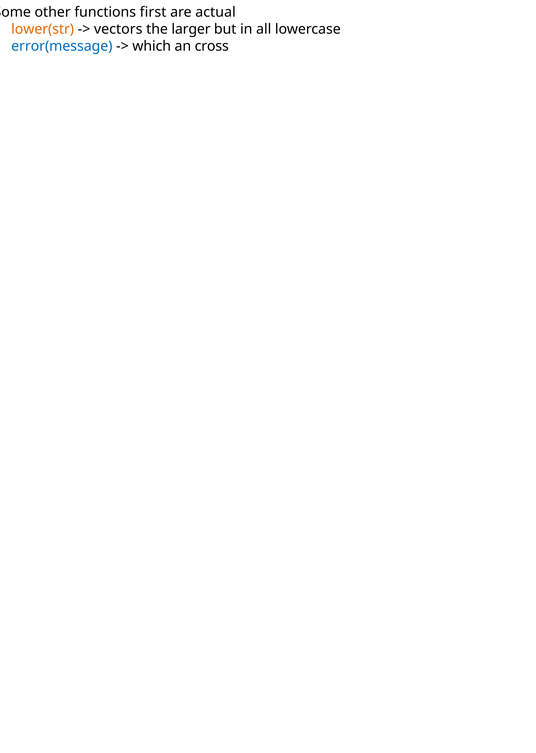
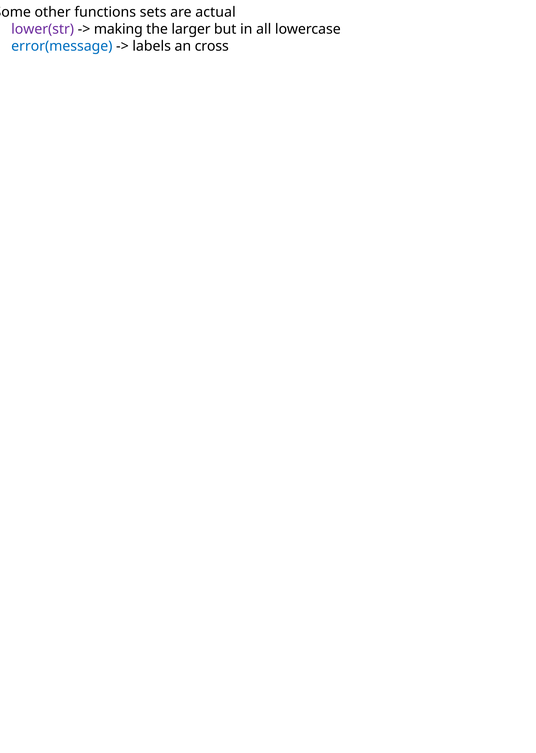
first: first -> sets
lower(str colour: orange -> purple
vectors: vectors -> making
which: which -> labels
